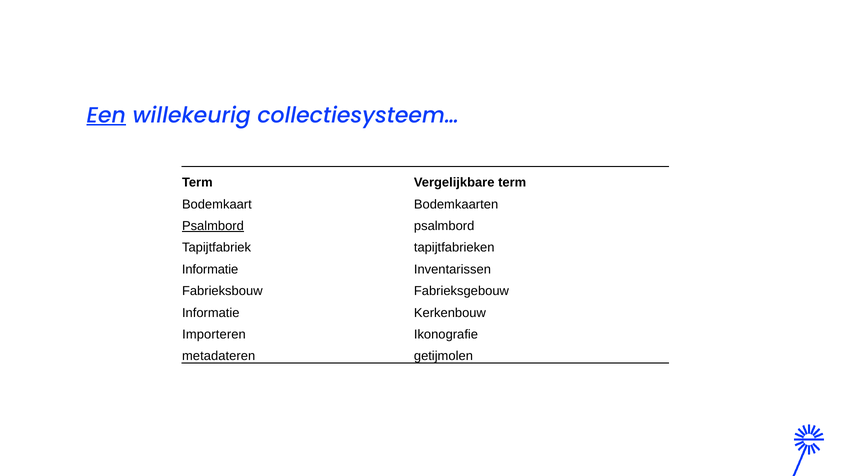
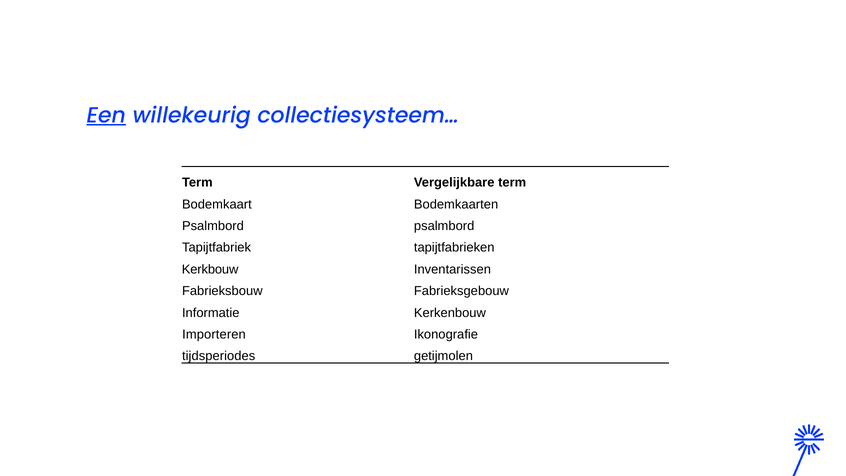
Psalmbord at (213, 226) underline: present -> none
Informatie at (210, 269): Informatie -> Kerkbouw
metadateren: metadateren -> tijdsperiodes
